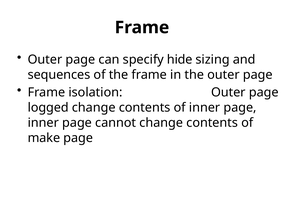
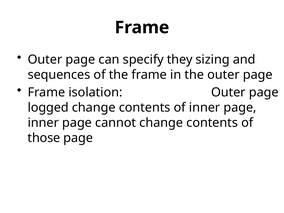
hide: hide -> they
make: make -> those
